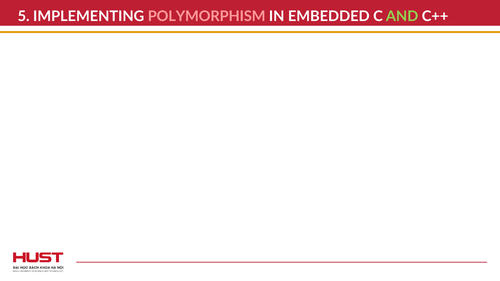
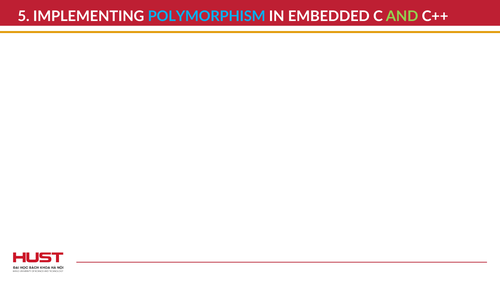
POLYMORPHISM colour: pink -> light blue
